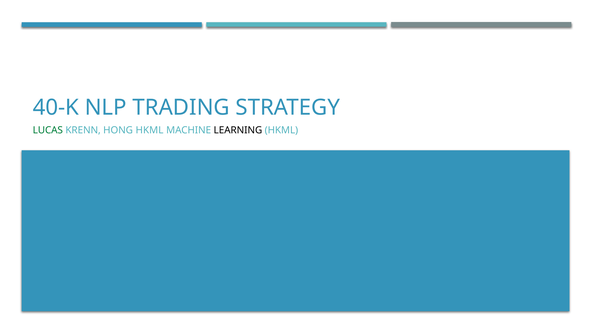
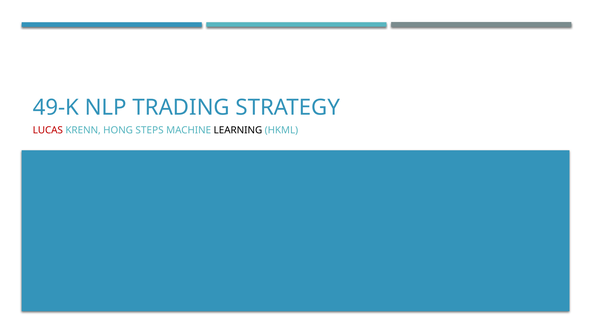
40-K: 40-K -> 49-K
LUCAS colour: green -> red
HONG HKML: HKML -> STEPS
